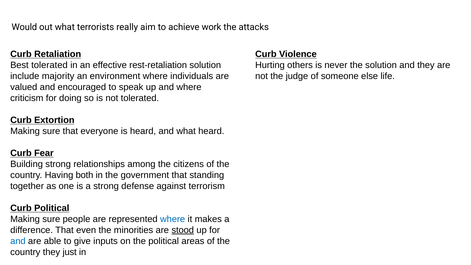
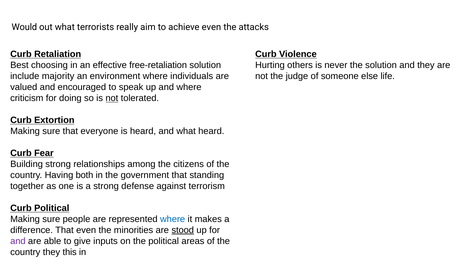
achieve work: work -> even
Best tolerated: tolerated -> choosing
rest-retaliation: rest-retaliation -> free-retaliation
not at (112, 98) underline: none -> present
and at (18, 241) colour: blue -> purple
just: just -> this
